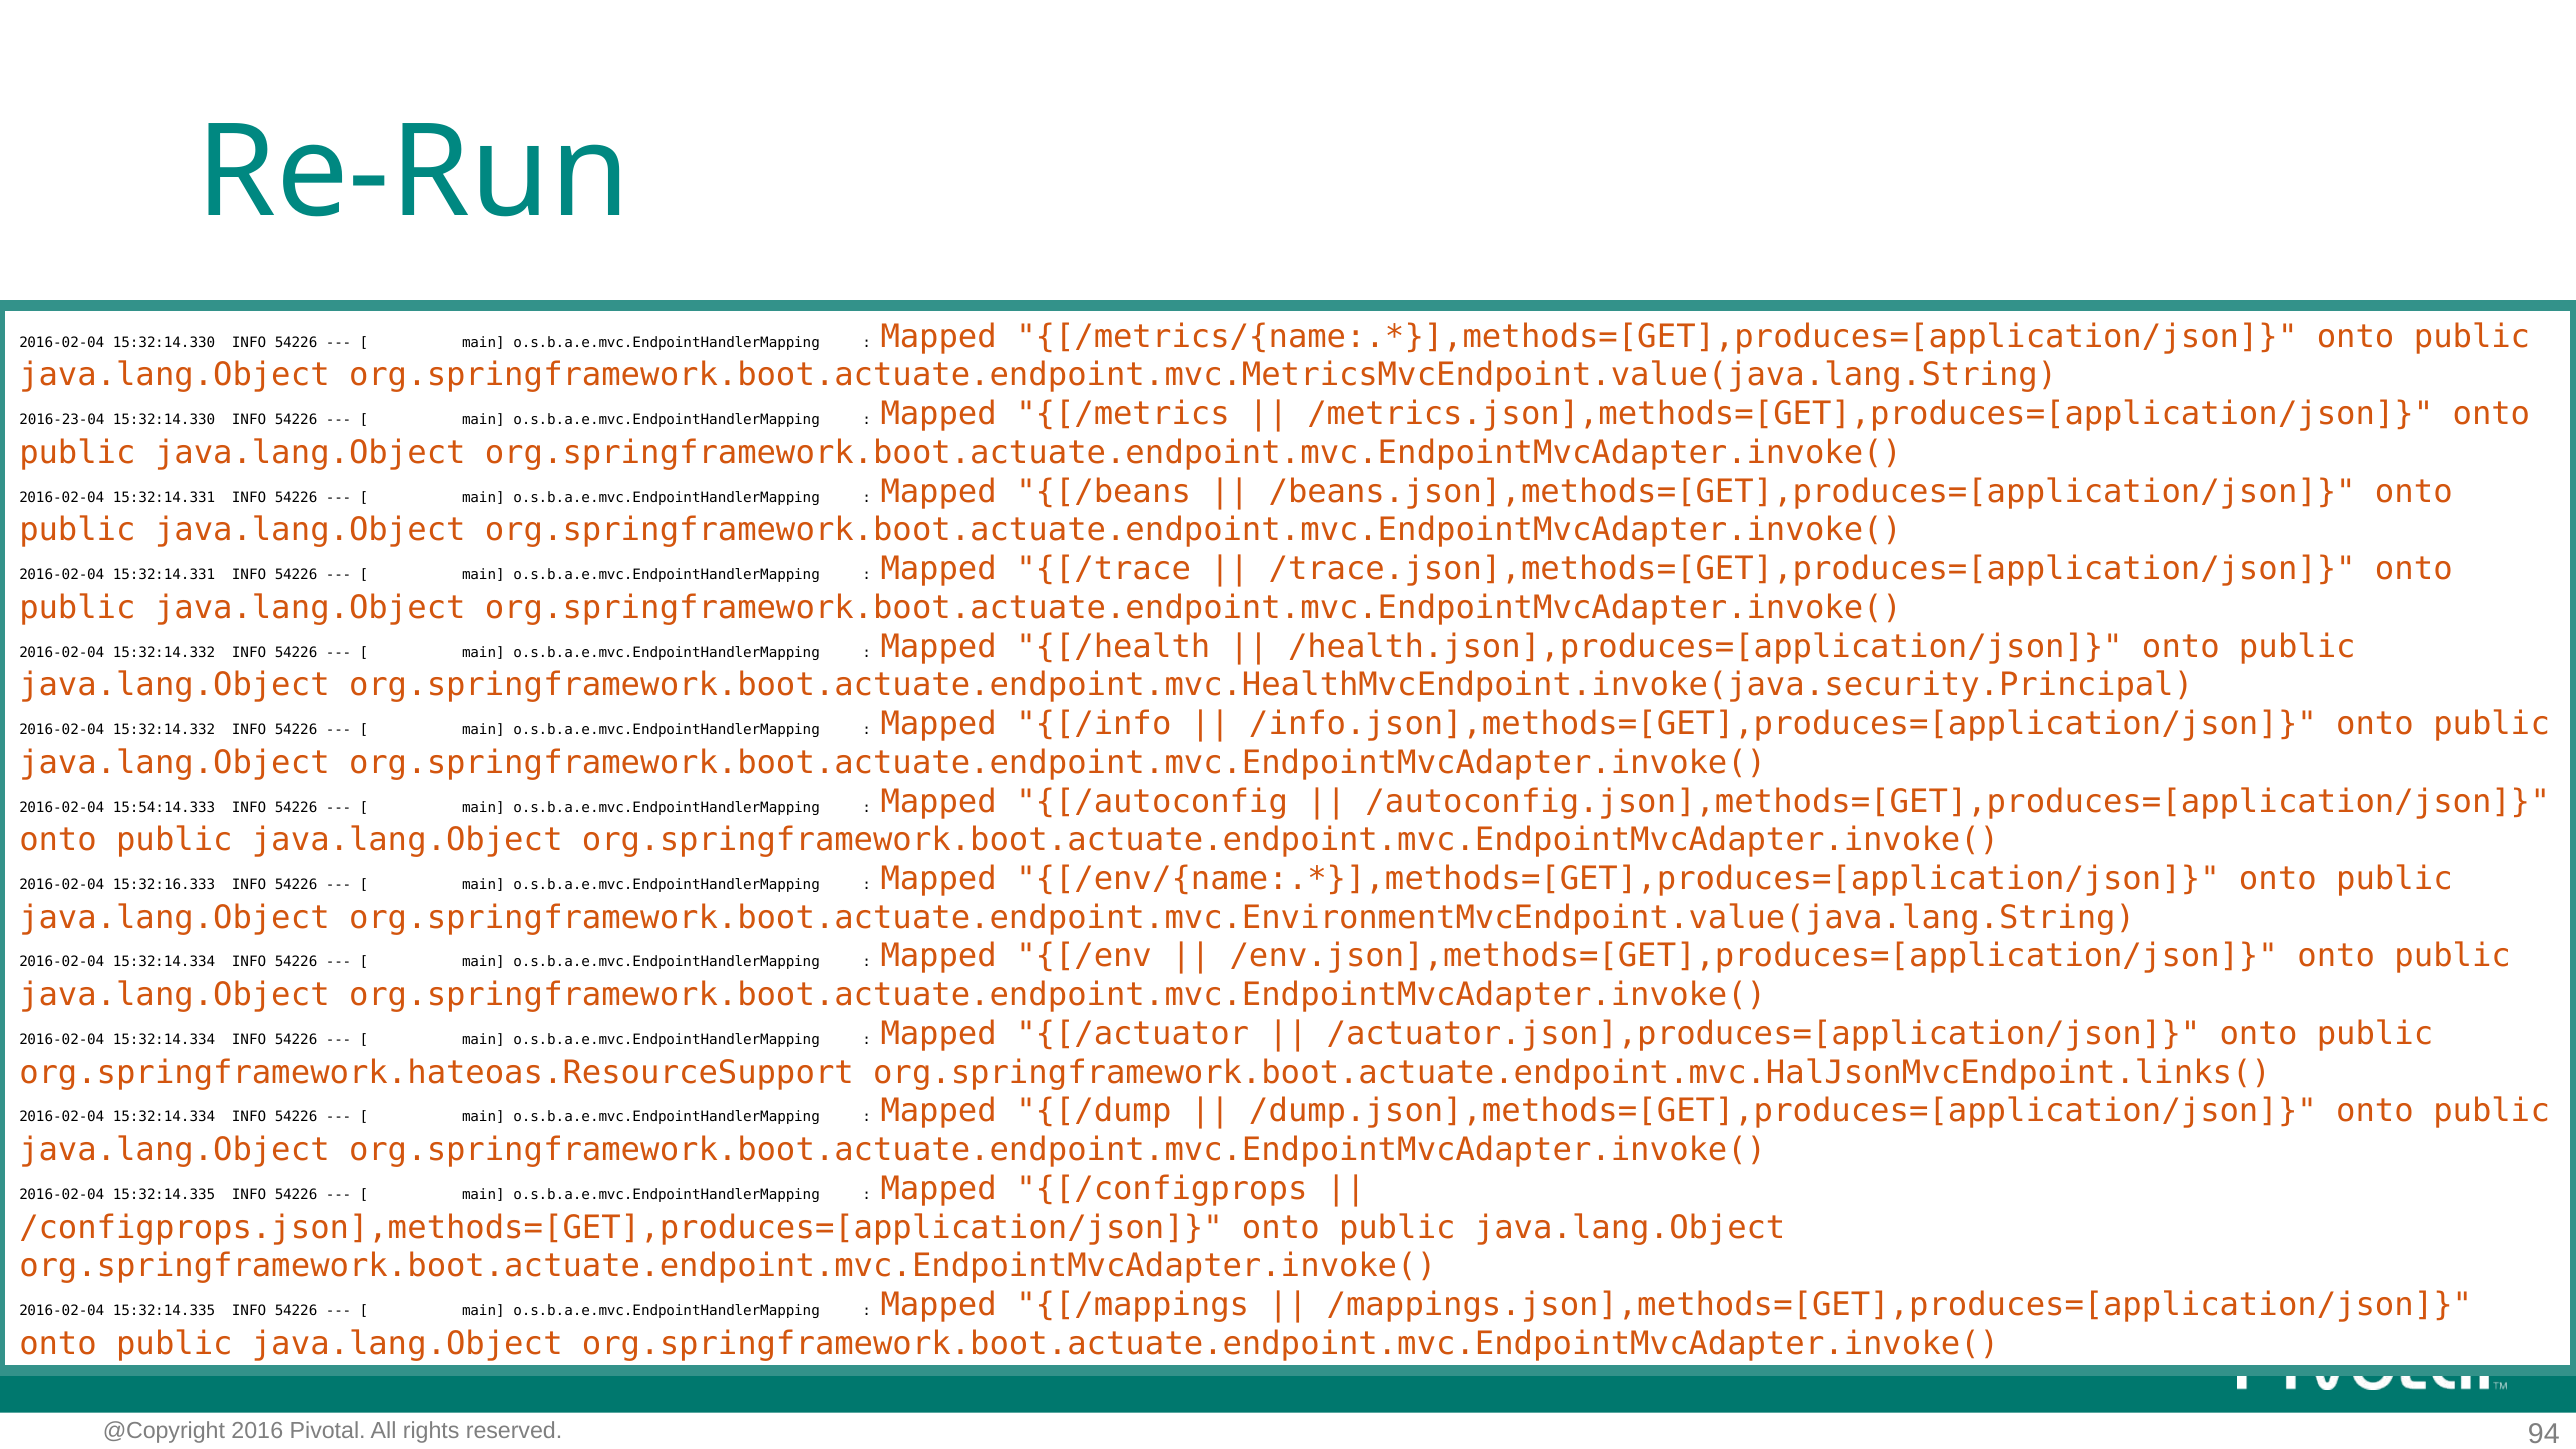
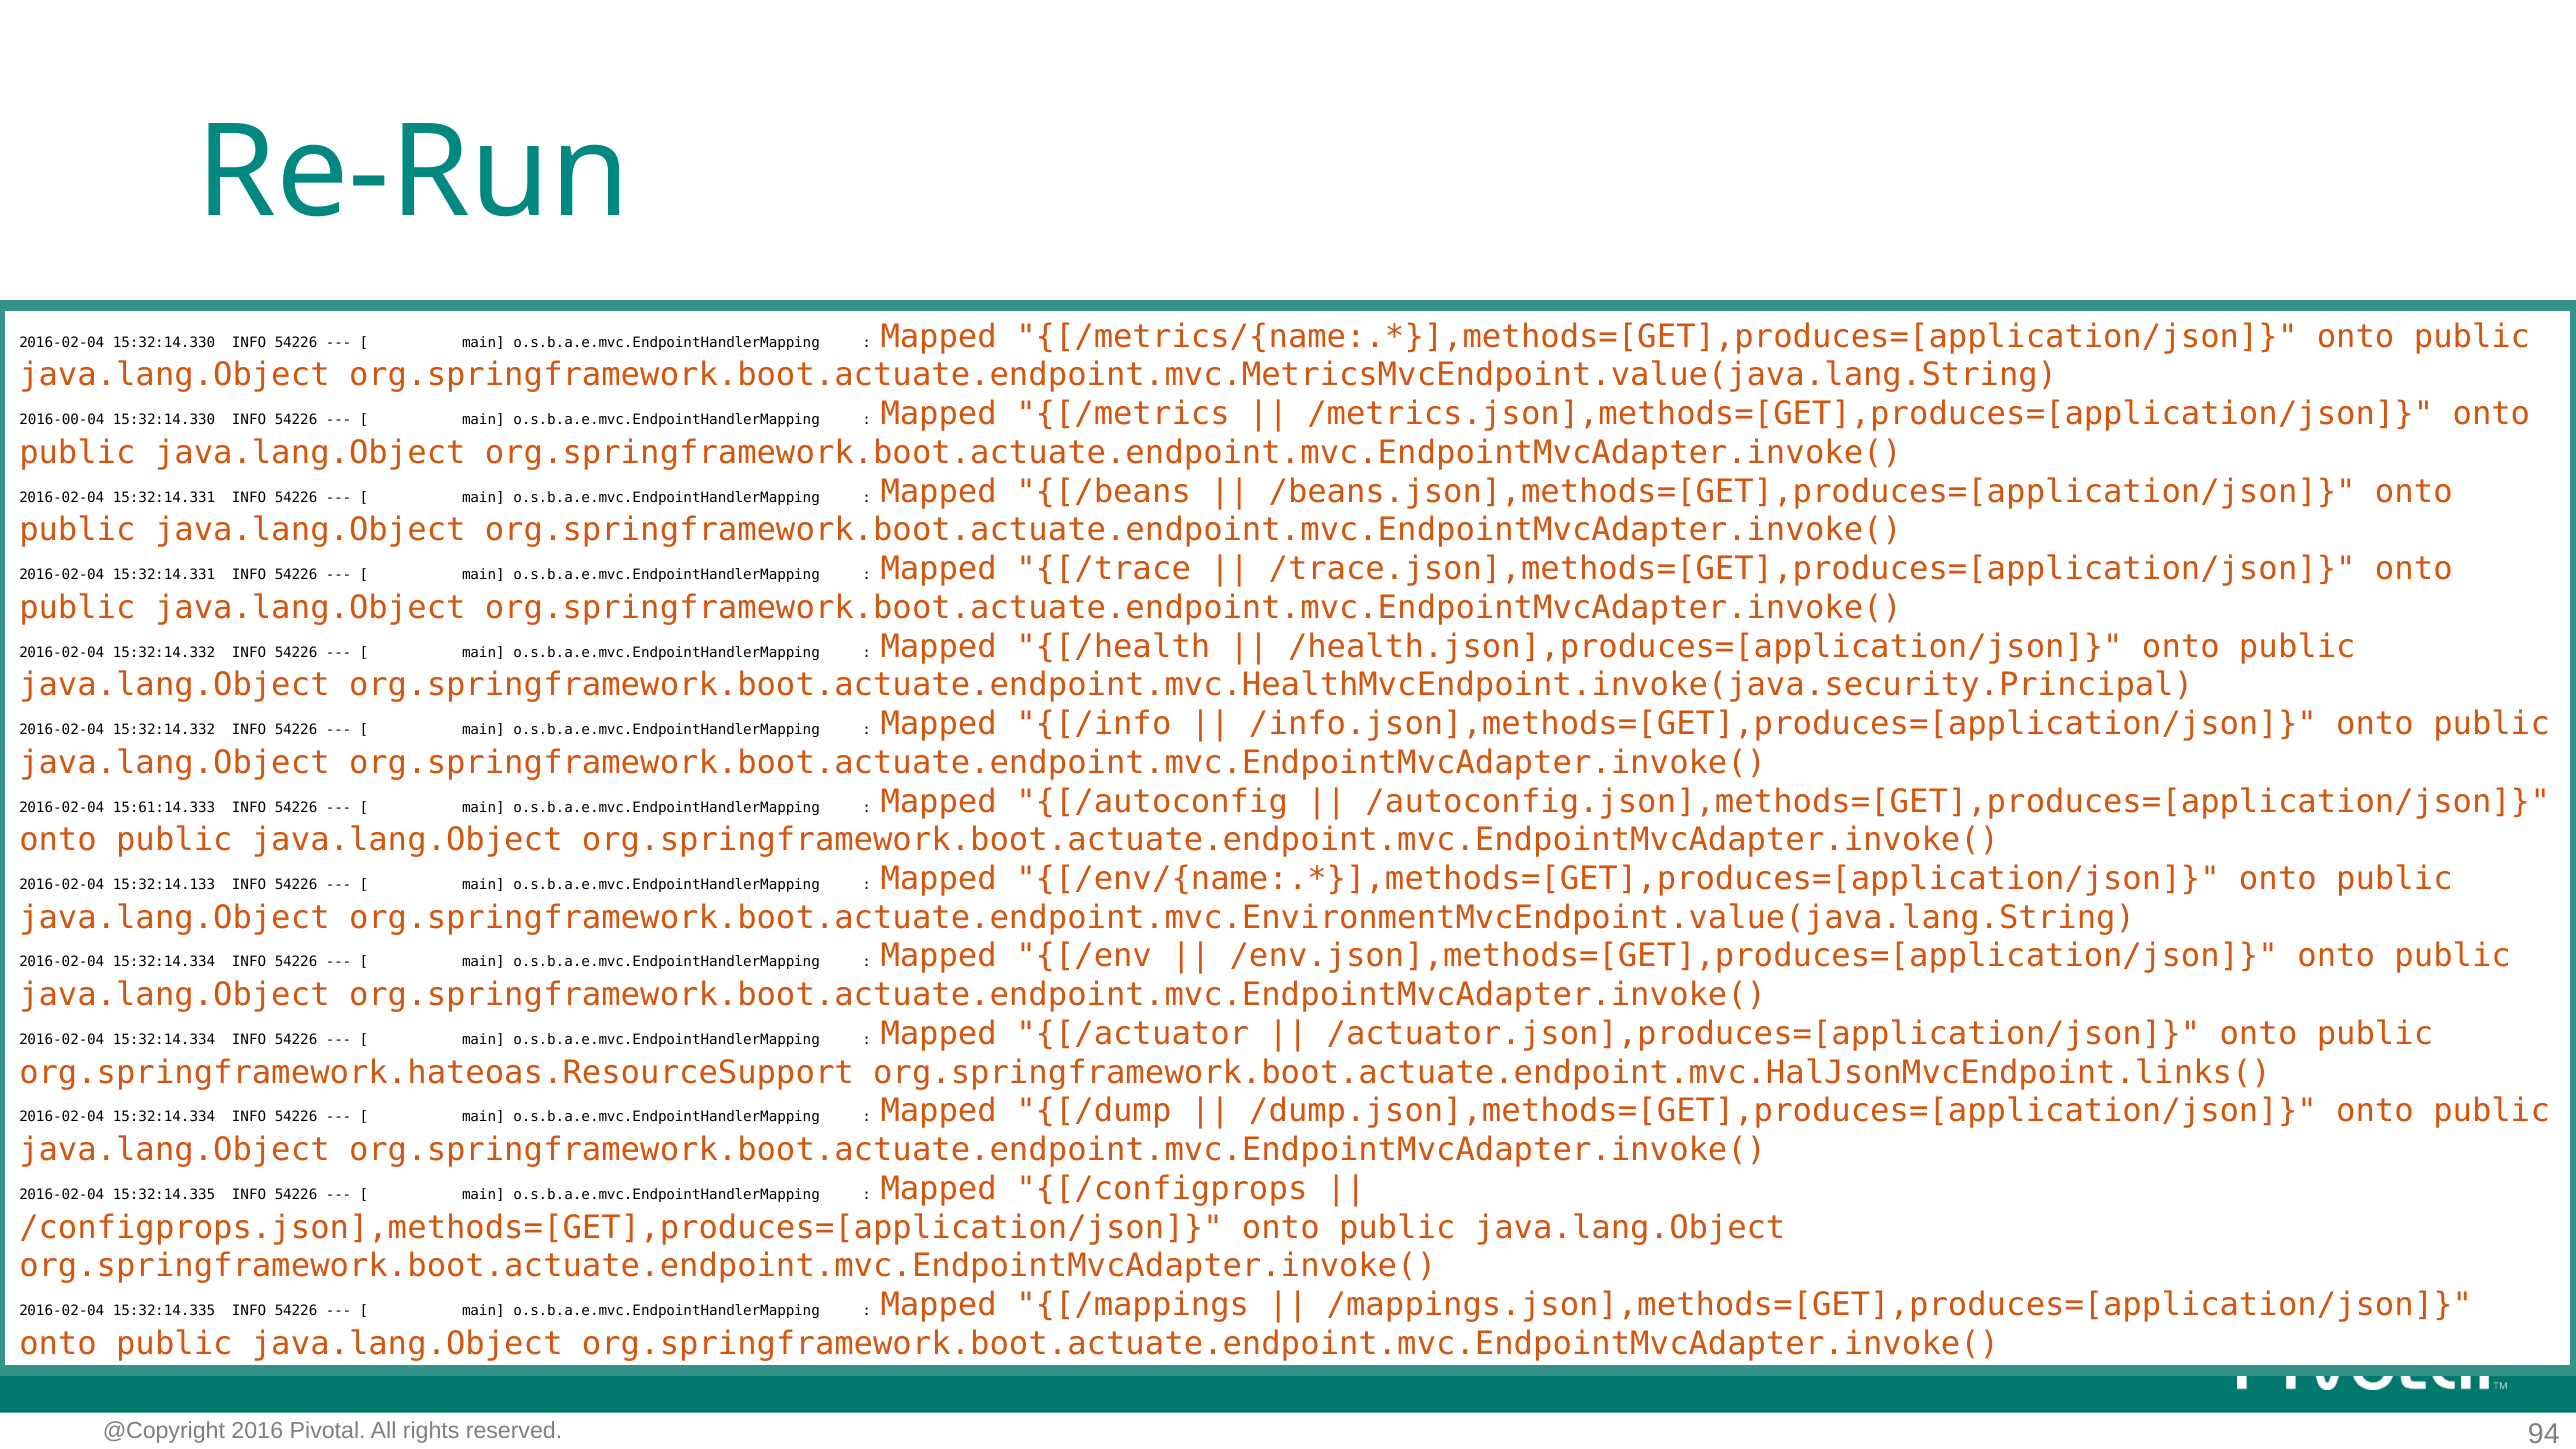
2016-23-04: 2016-23-04 -> 2016-00-04
15:54:14.333: 15:54:14.333 -> 15:61:14.333
15:32:16.333: 15:32:16.333 -> 15:32:14.133
